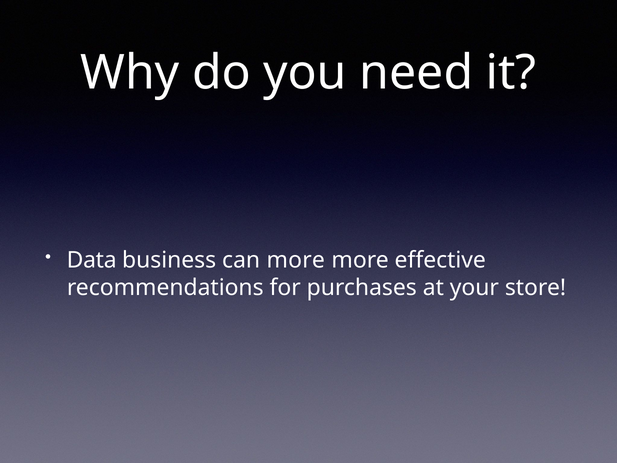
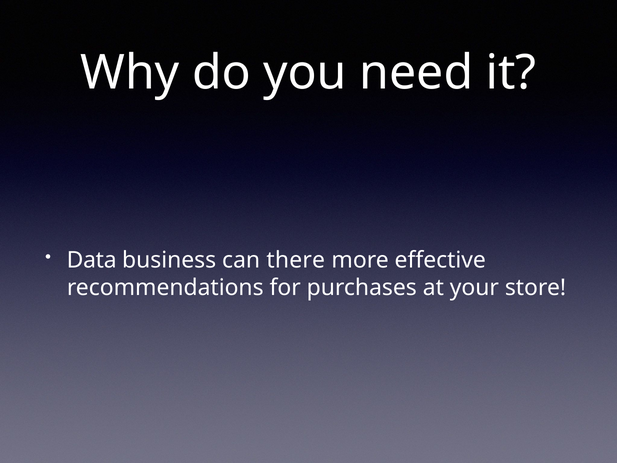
can more: more -> there
